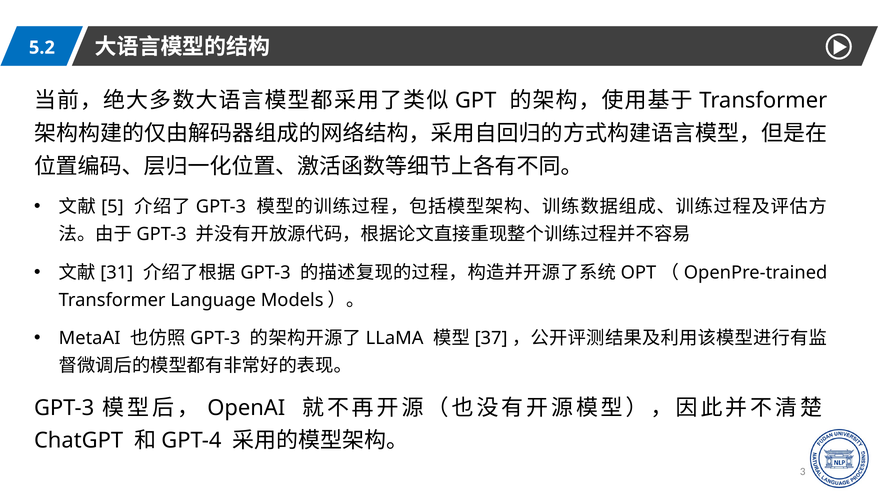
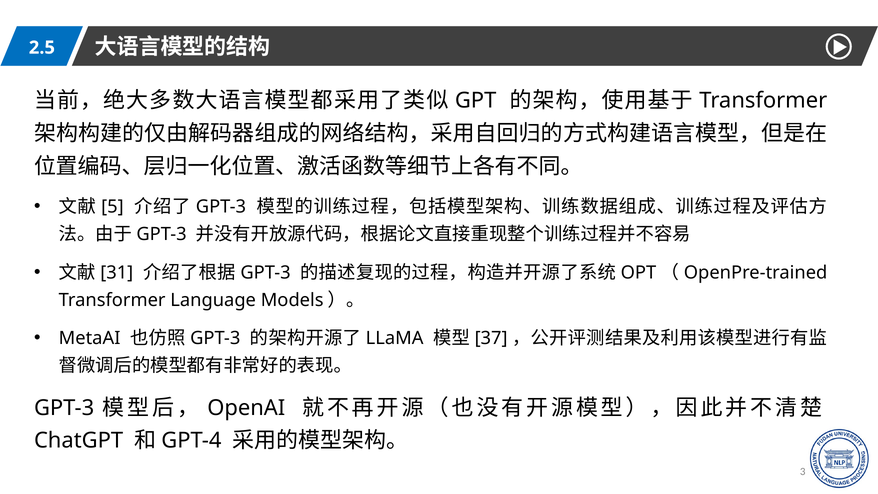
5.2: 5.2 -> 2.5
